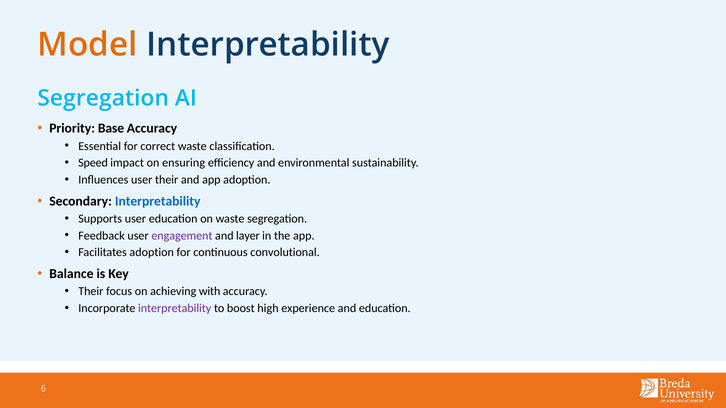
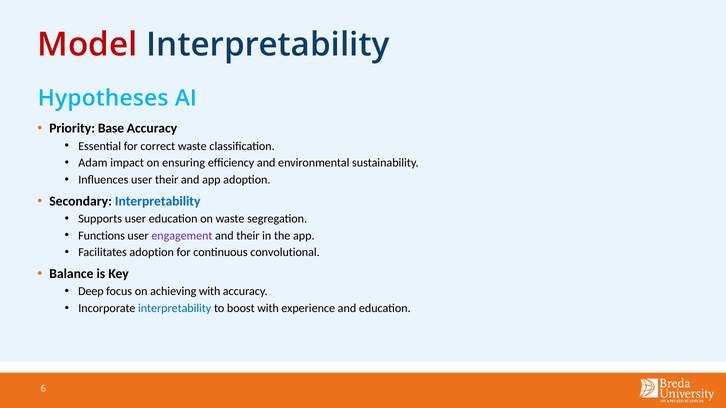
Model colour: orange -> red
Segregation at (103, 98): Segregation -> Hypotheses
Speed: Speed -> Adam
Feedback: Feedback -> Functions
and layer: layer -> their
Their at (91, 292): Their -> Deep
interpretability at (175, 308) colour: purple -> blue
boost high: high -> with
